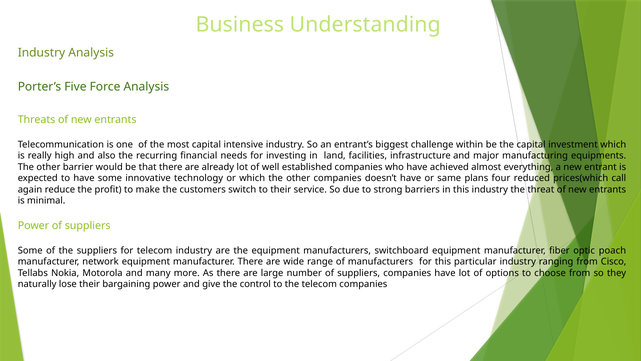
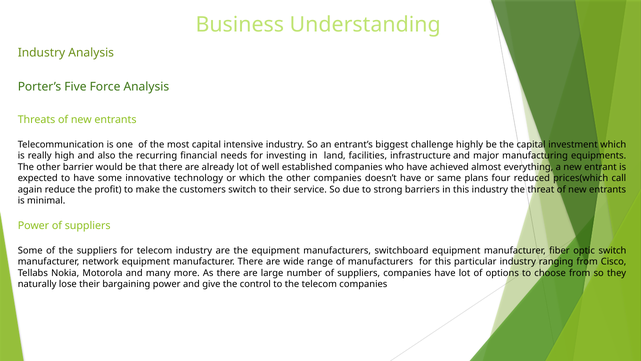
within: within -> highly
optic poach: poach -> switch
